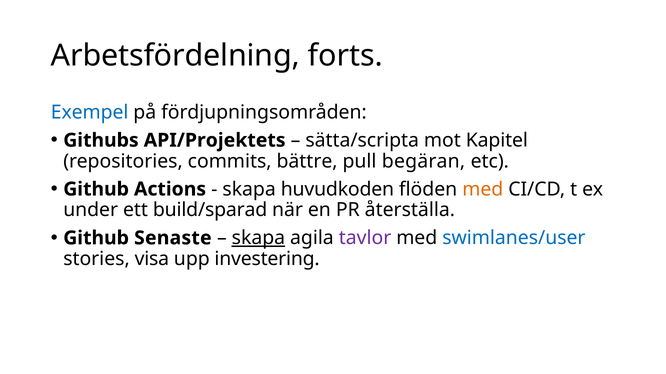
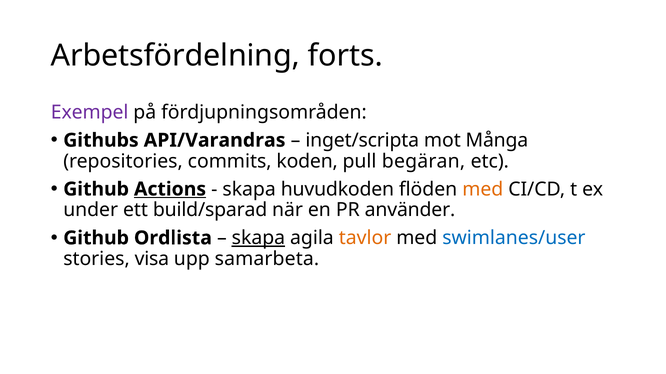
Exempel colour: blue -> purple
API/Projektets: API/Projektets -> API/Varandras
sätta/scripta: sätta/scripta -> inget/scripta
Kapitel: Kapitel -> Många
bättre: bättre -> koden
Actions underline: none -> present
återställa: återställa -> använder
Senaste: Senaste -> Ordlista
tavlor colour: purple -> orange
investering: investering -> samarbeta
